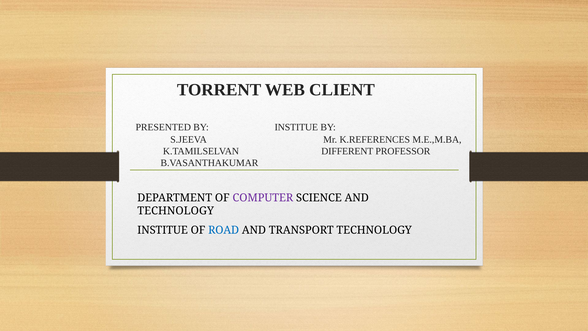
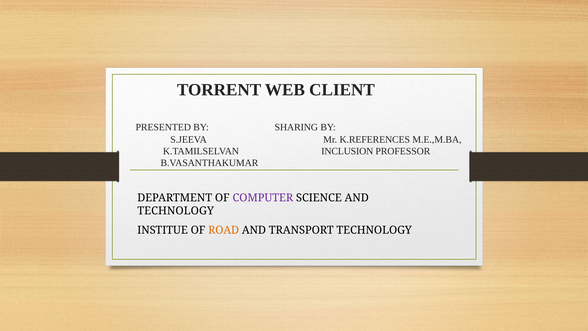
BY INSTITUE: INSTITUE -> SHARING
DIFFERENT: DIFFERENT -> INCLUSION
ROAD colour: blue -> orange
